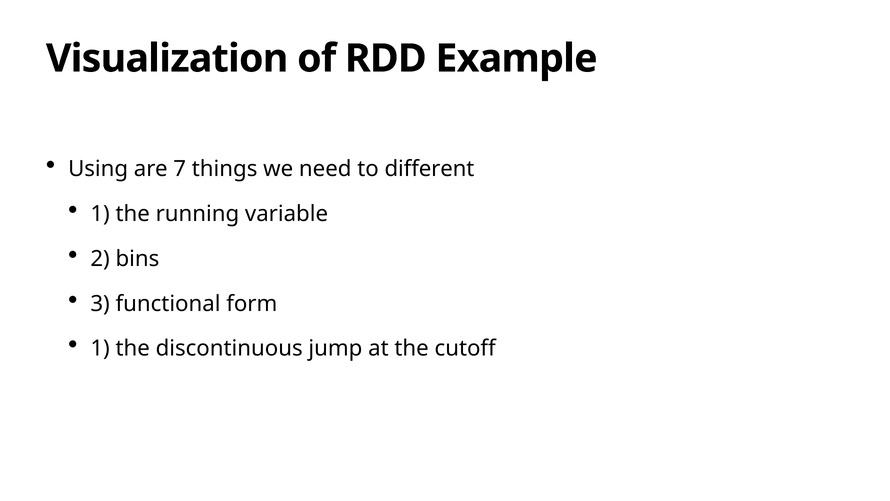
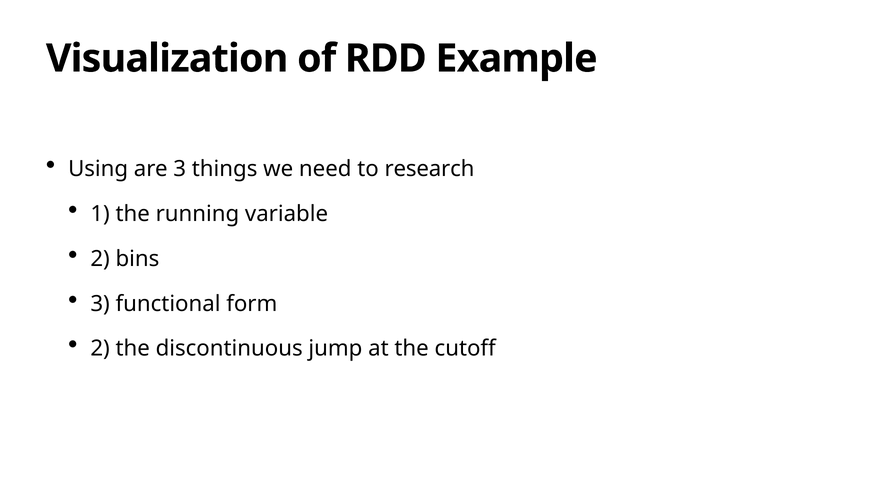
are 7: 7 -> 3
different: different -> research
1 at (100, 348): 1 -> 2
